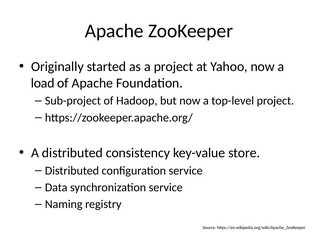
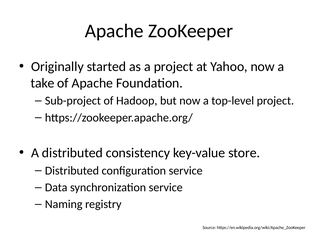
load: load -> take
